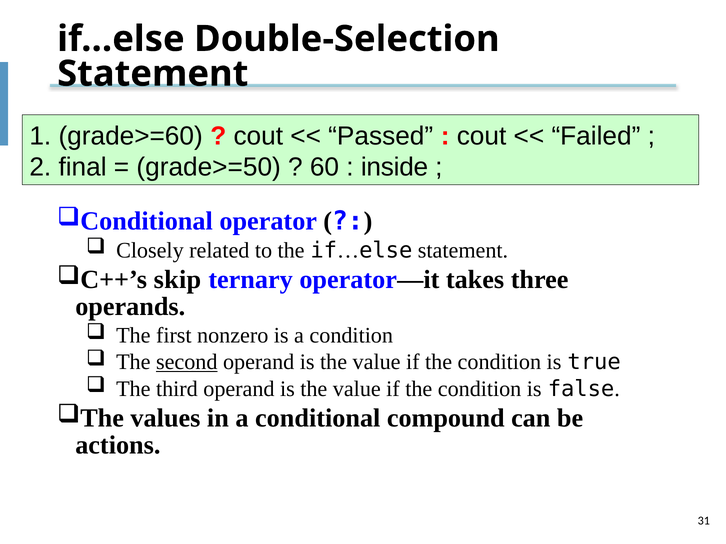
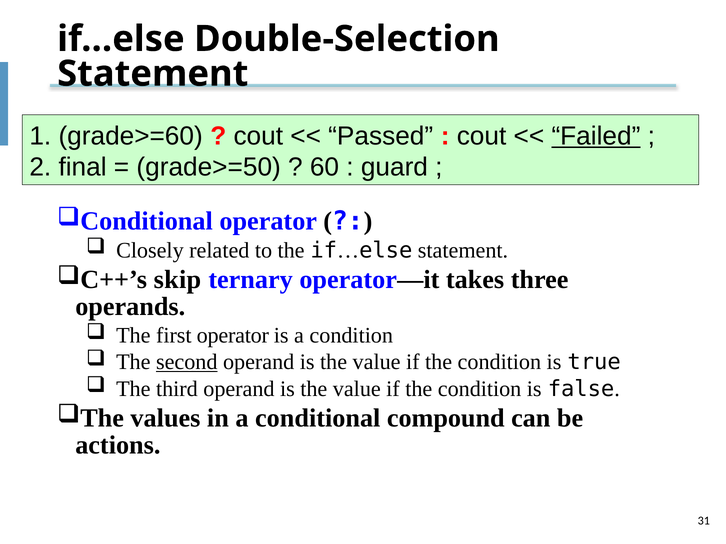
Failed underline: none -> present
inside: inside -> guard
first nonzero: nonzero -> operator
